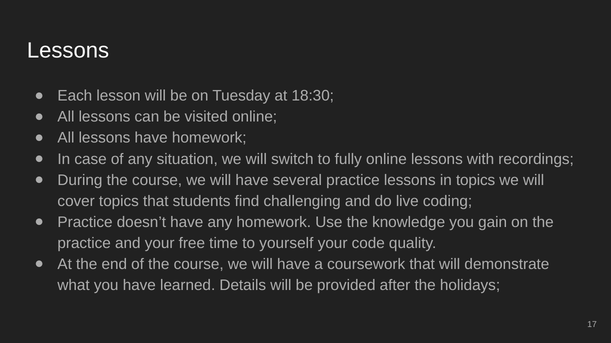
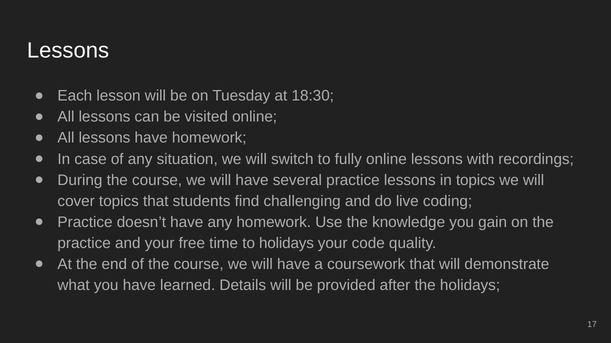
to yourself: yourself -> holidays
